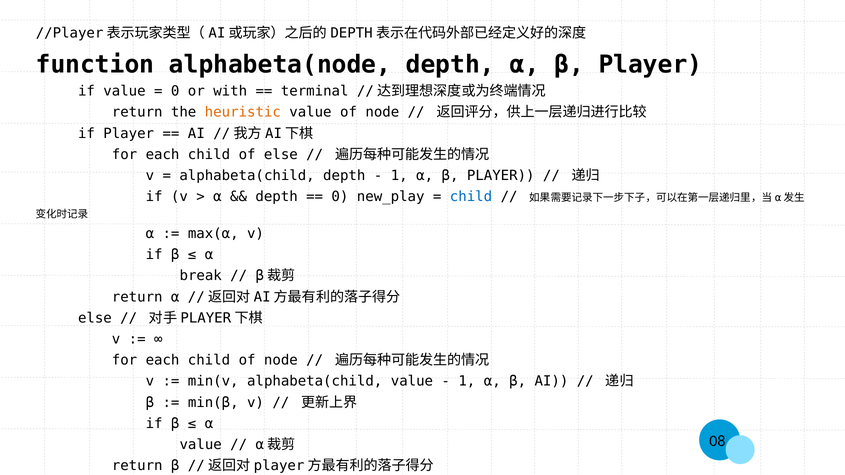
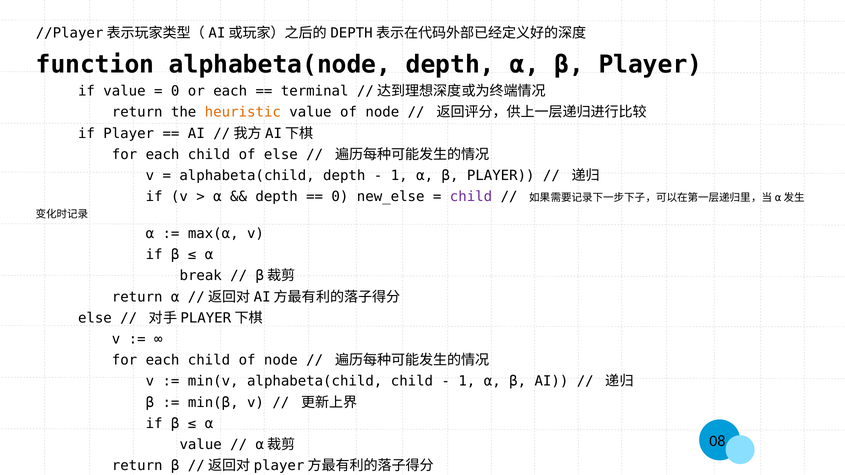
or with: with -> each
new_play: new_play -> new_else
child at (471, 197) colour: blue -> purple
alphabeta(child value: value -> child
